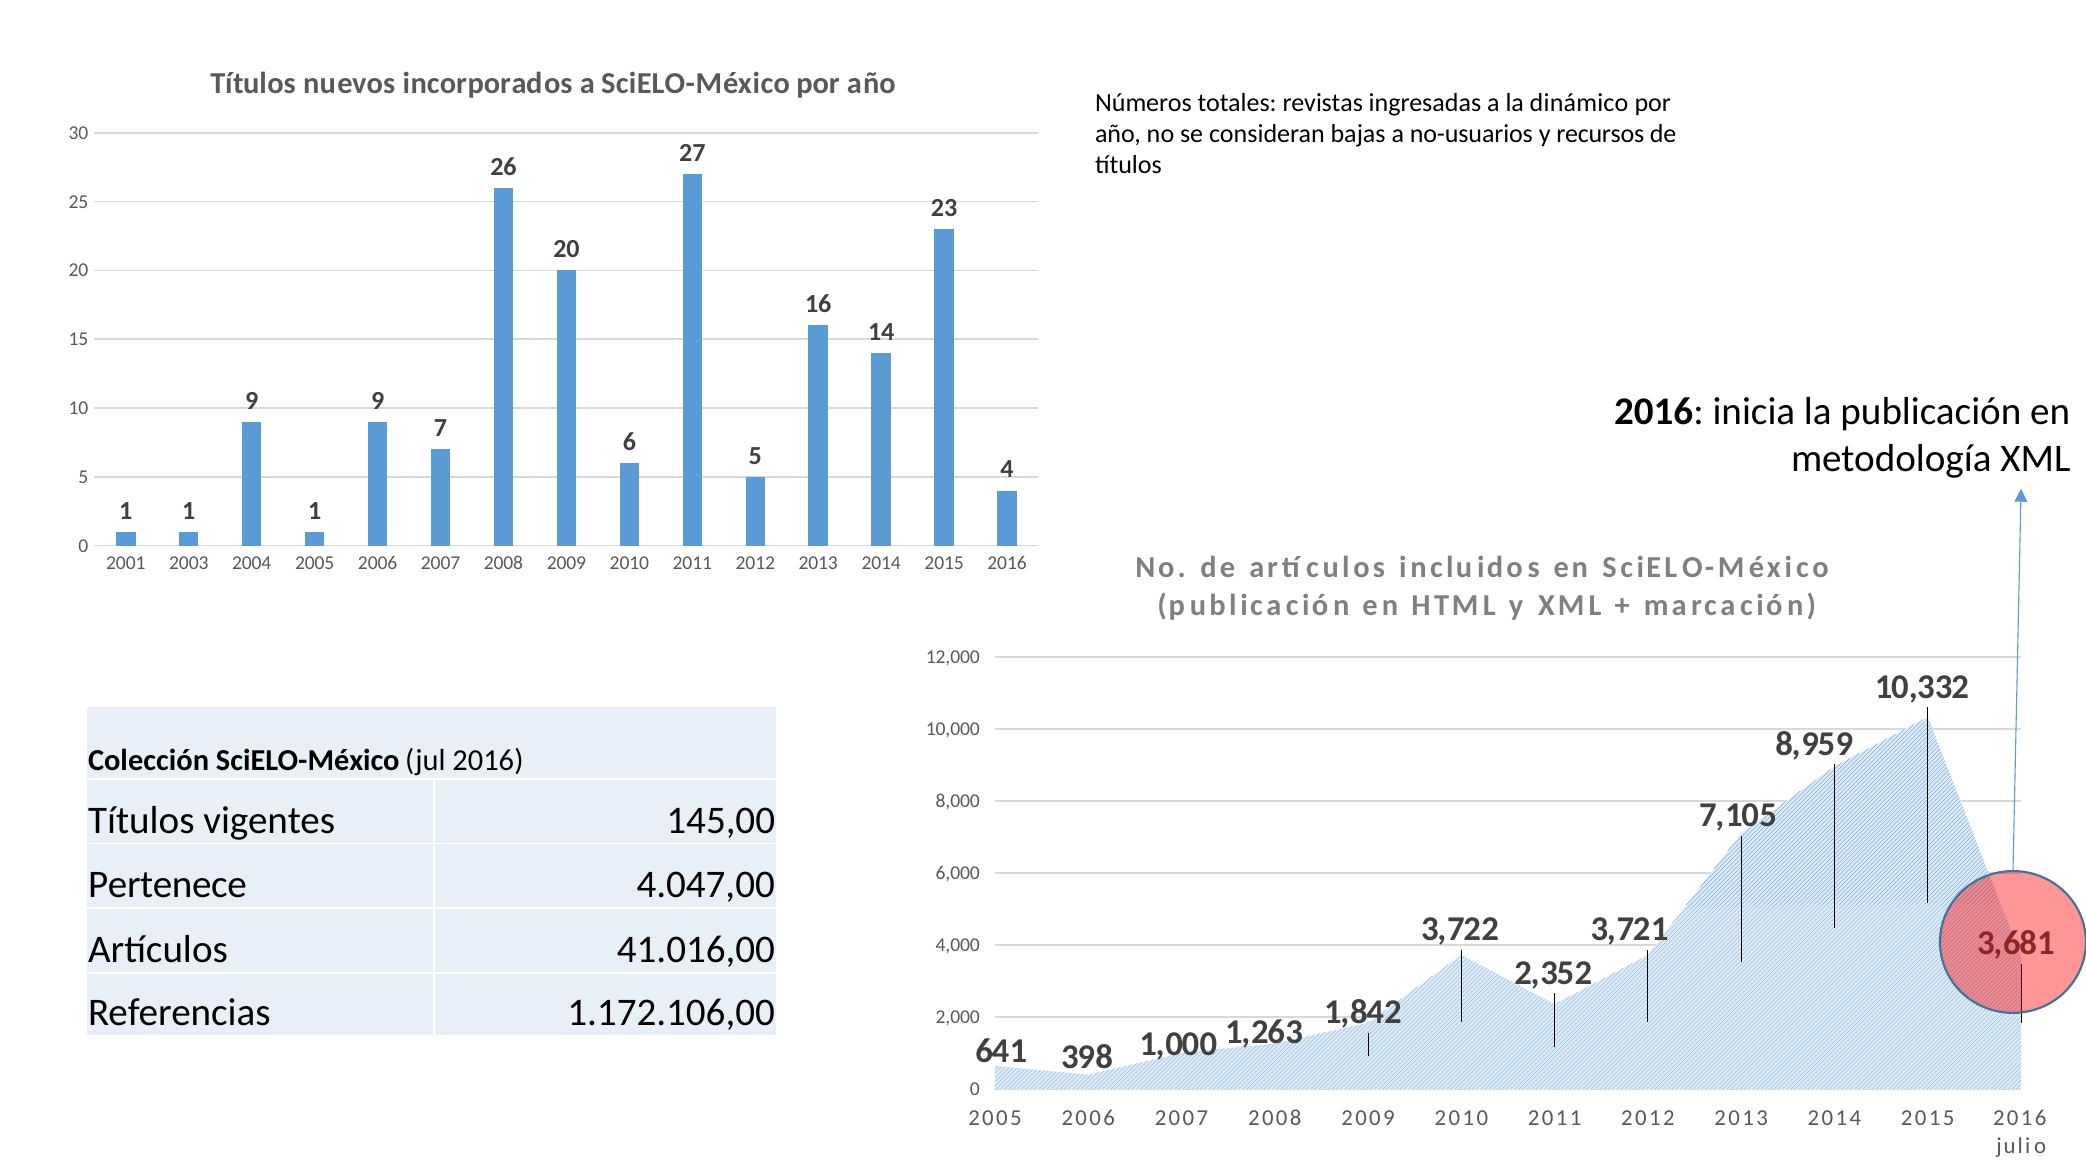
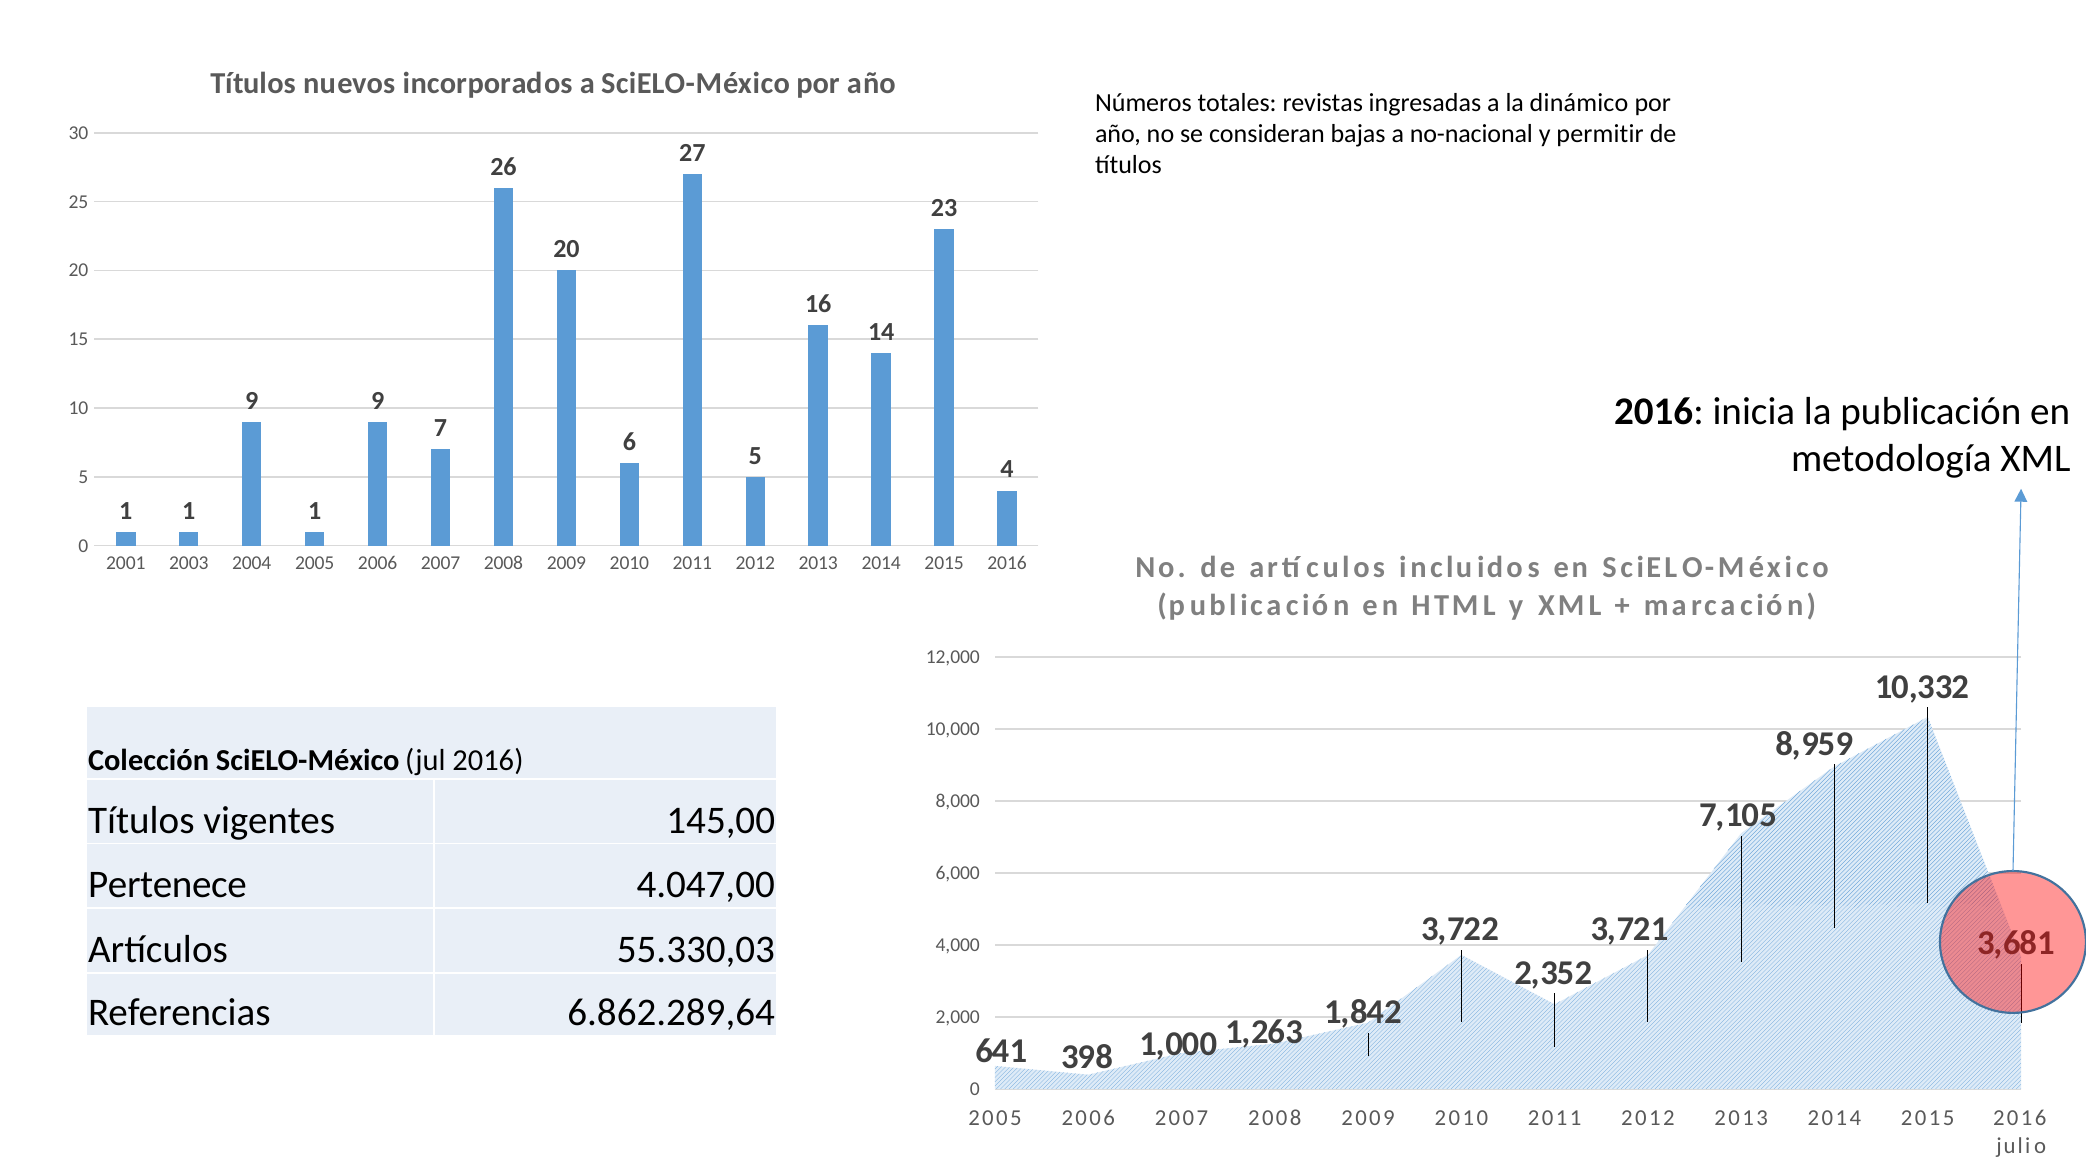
no-usuarios: no-usuarios -> no-nacional
recursos: recursos -> permitir
41.016,00: 41.016,00 -> 55.330,03
1.172.106,00: 1.172.106,00 -> 6.862.289,64
